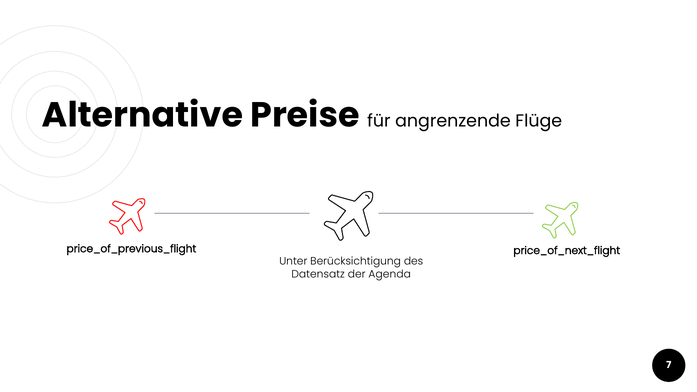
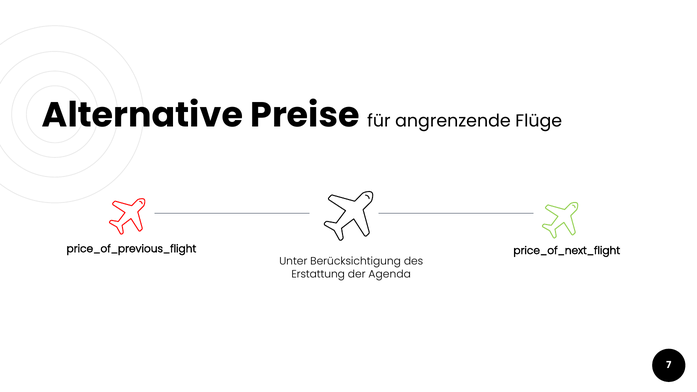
Datensatz: Datensatz -> Erstattung
